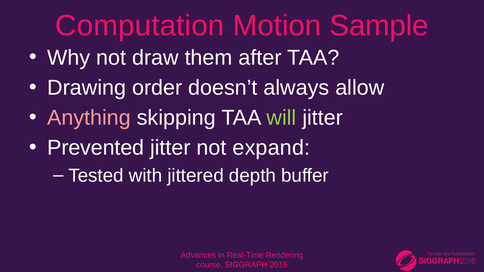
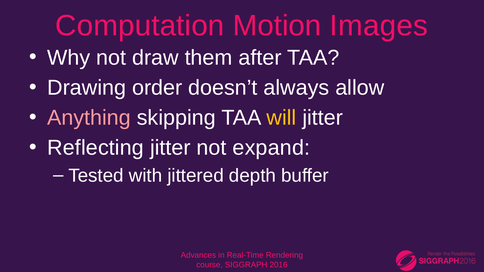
Sample: Sample -> Images
will colour: light green -> yellow
Prevented: Prevented -> Reflecting
